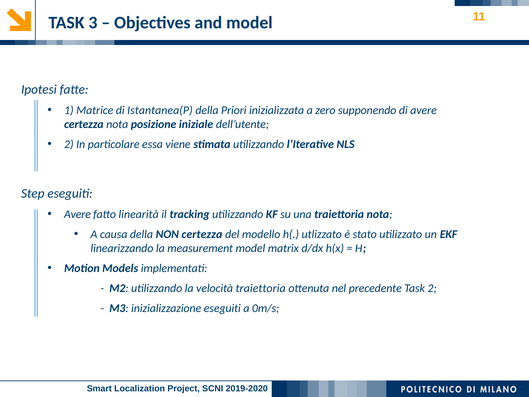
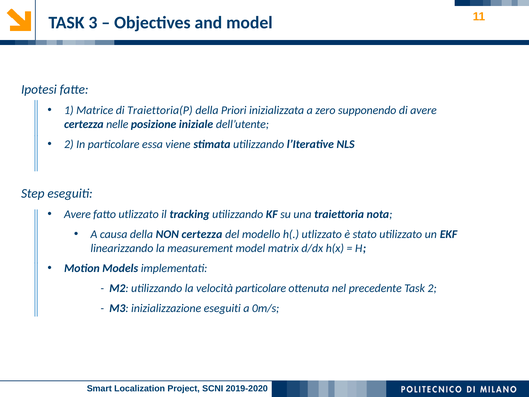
Istantanea(P: Istantanea(P -> Traiettoria(P
certezza nota: nota -> nelle
fatto linearità: linearità -> utlizzato
velocità traiettoria: traiettoria -> particolare
